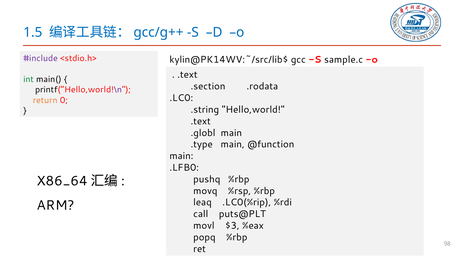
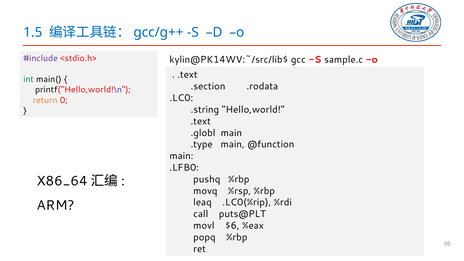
$3: $3 -> $6
